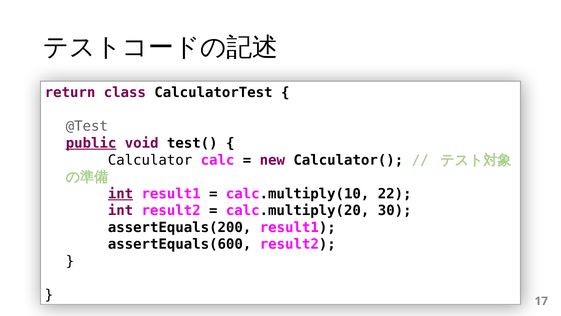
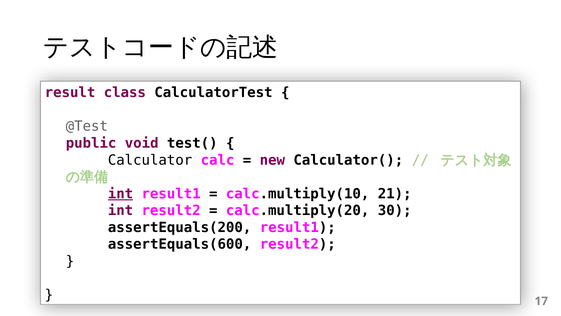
return: return -> result
public underline: present -> none
22: 22 -> 21
